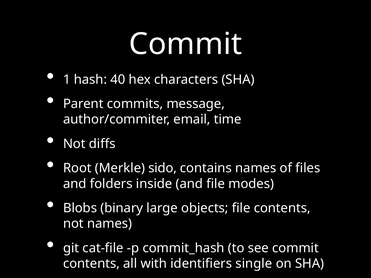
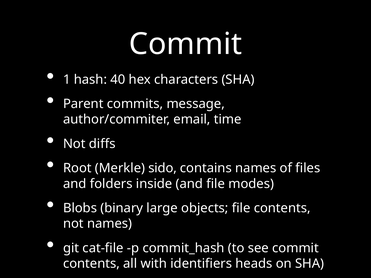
single: single -> heads
